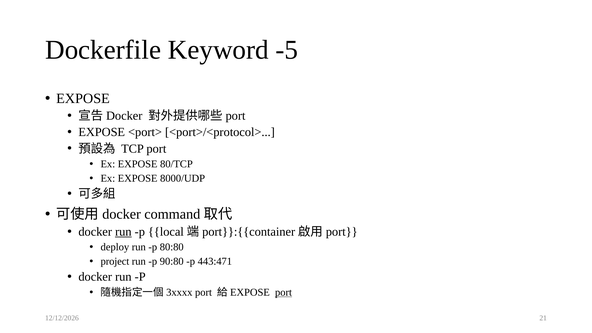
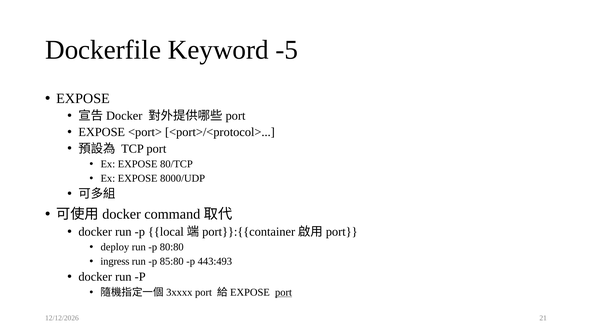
run at (123, 232) underline: present -> none
project: project -> ingress
90:80: 90:80 -> 85:80
443:471: 443:471 -> 443:493
